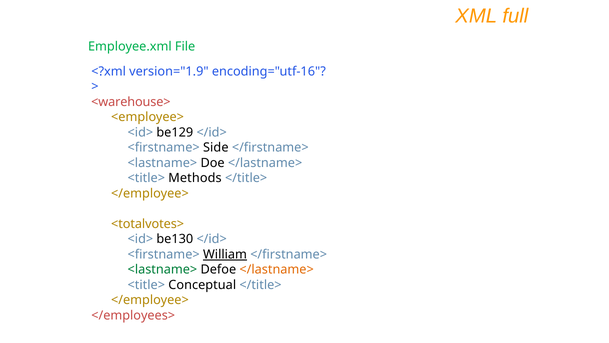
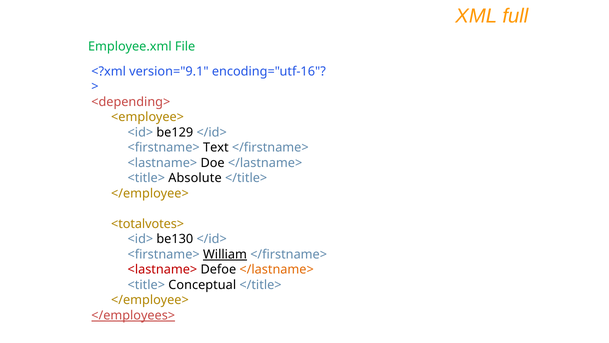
version="1.9: version="1.9 -> version="9.1
<warehouse>: <warehouse> -> <depending>
Side: Side -> Text
Methods: Methods -> Absolute
<lastname> at (162, 269) colour: green -> red
</employees> underline: none -> present
